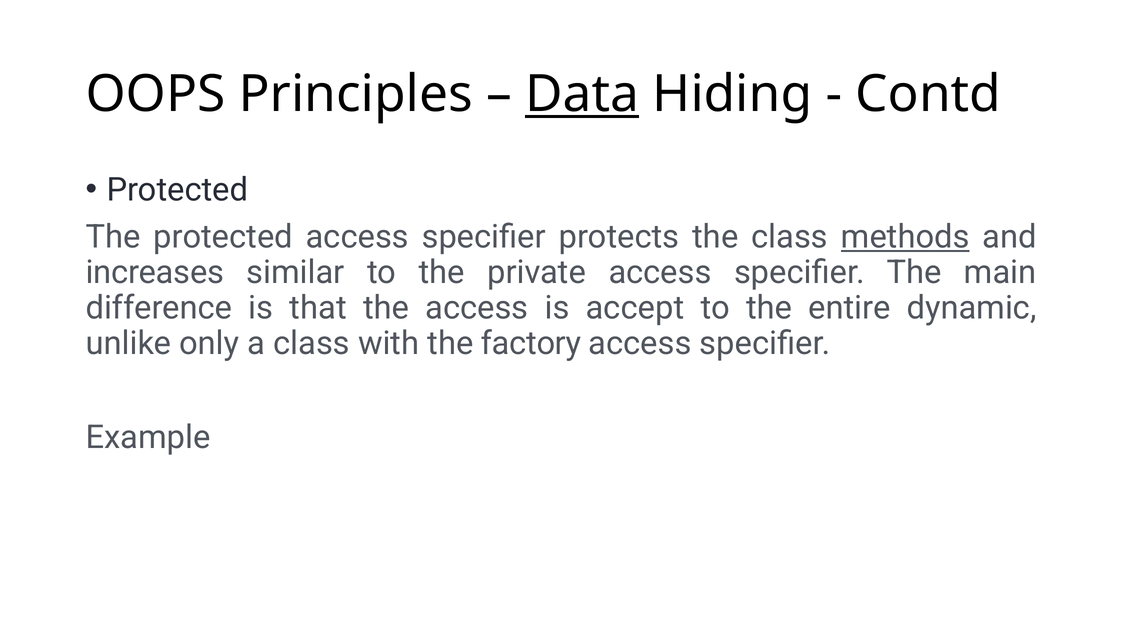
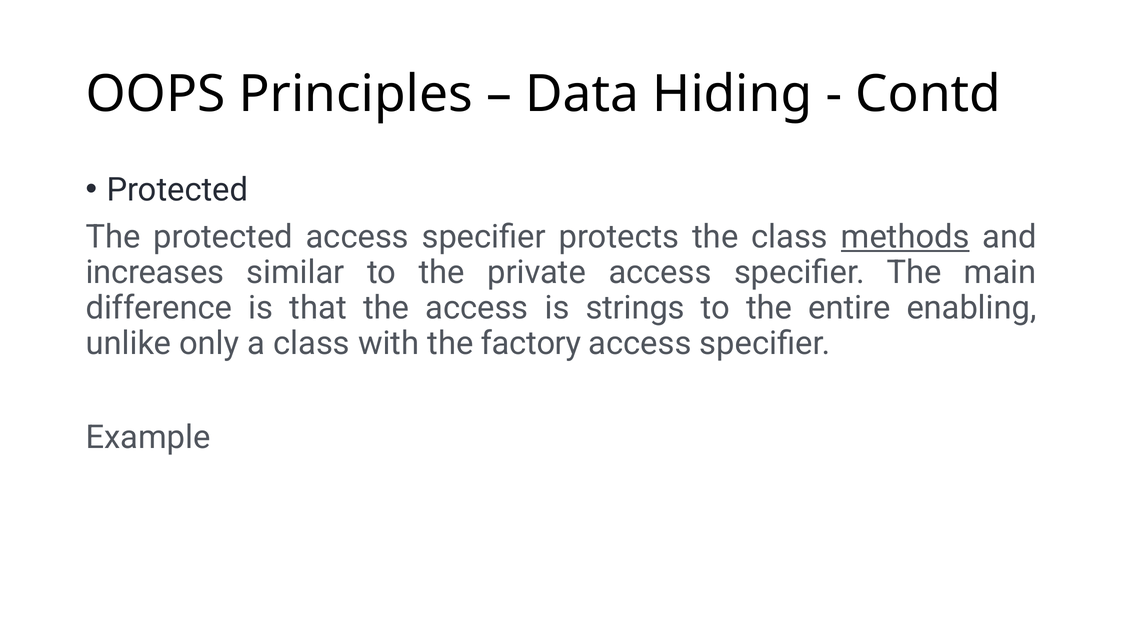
Data underline: present -> none
accept: accept -> strings
dynamic: dynamic -> enabling
